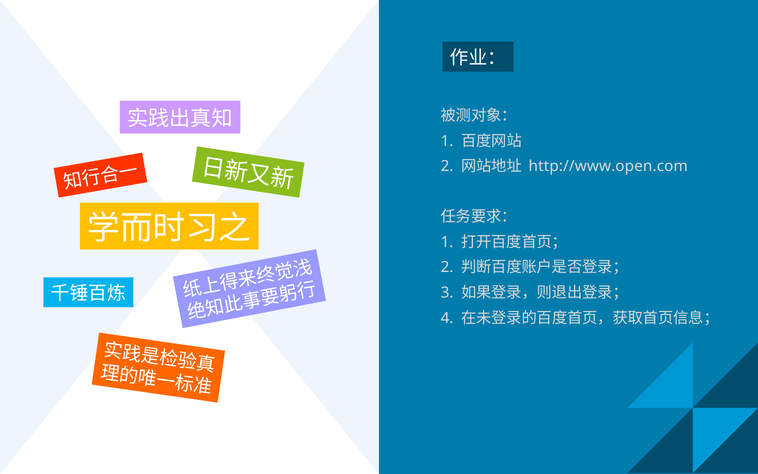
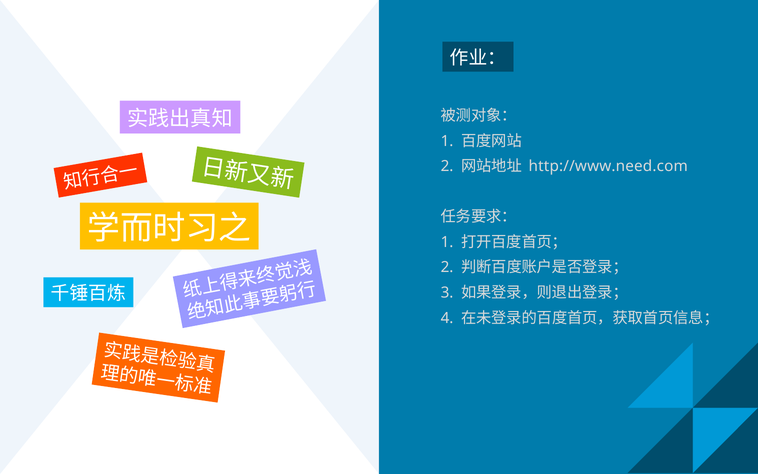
http://www.open.com: http://www.open.com -> http://www.need.com
